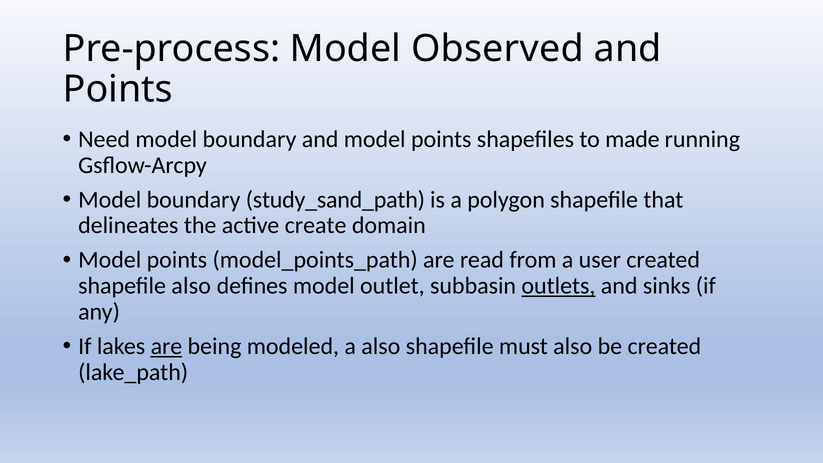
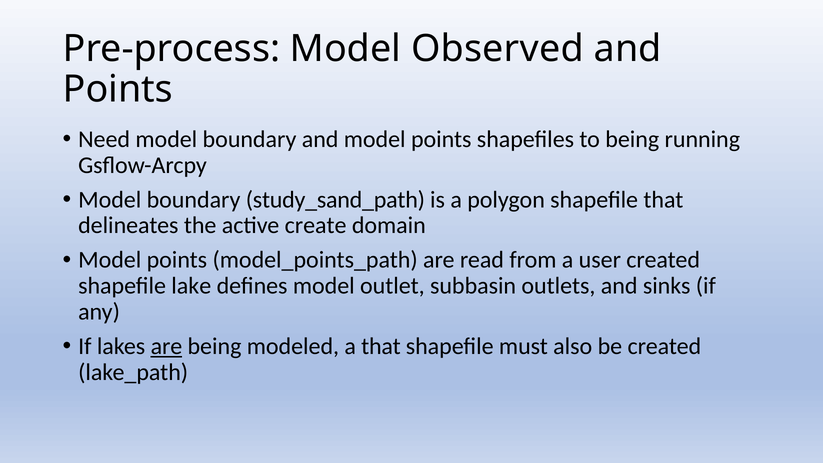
to made: made -> being
shapefile also: also -> lake
outlets underline: present -> none
a also: also -> that
